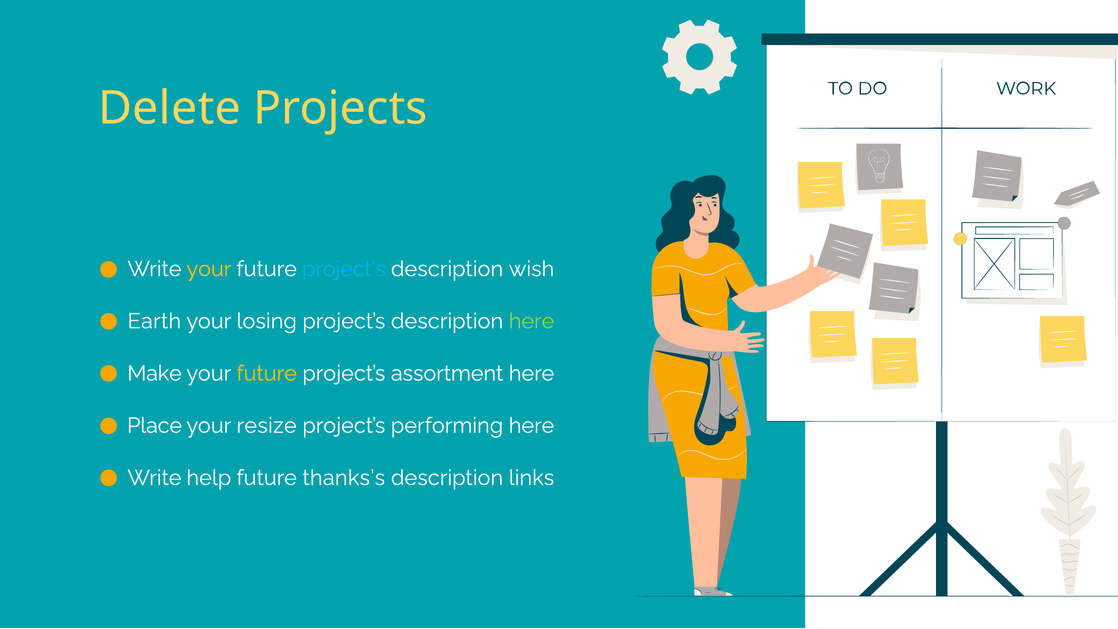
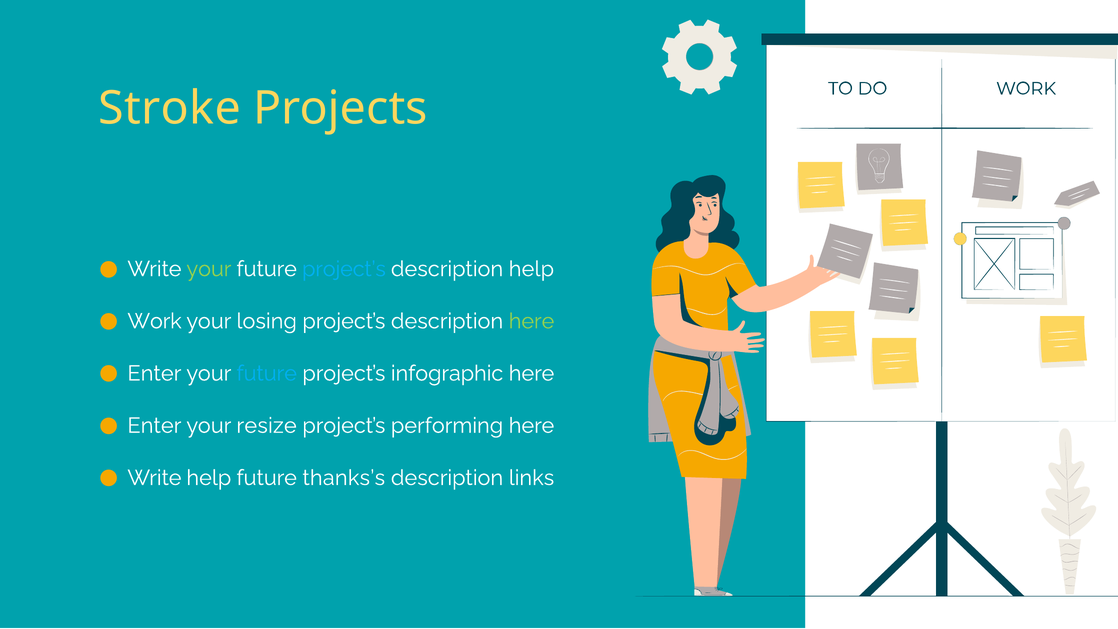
Delete: Delete -> Stroke
your at (209, 269) colour: yellow -> light green
description wish: wish -> help
Earth: Earth -> Work
Make at (155, 373): Make -> Enter
future at (267, 373) colour: yellow -> light blue
assortment: assortment -> infographic
Place at (155, 426): Place -> Enter
